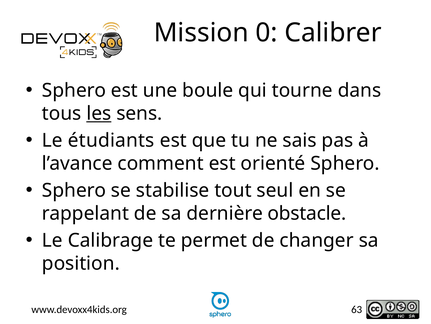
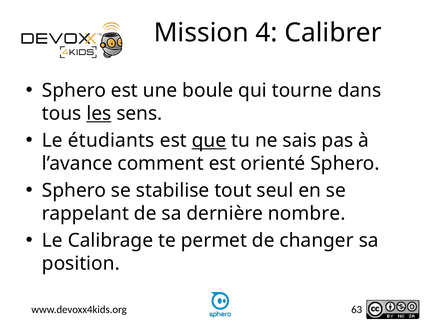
0: 0 -> 4
que underline: none -> present
obstacle: obstacle -> nombre
